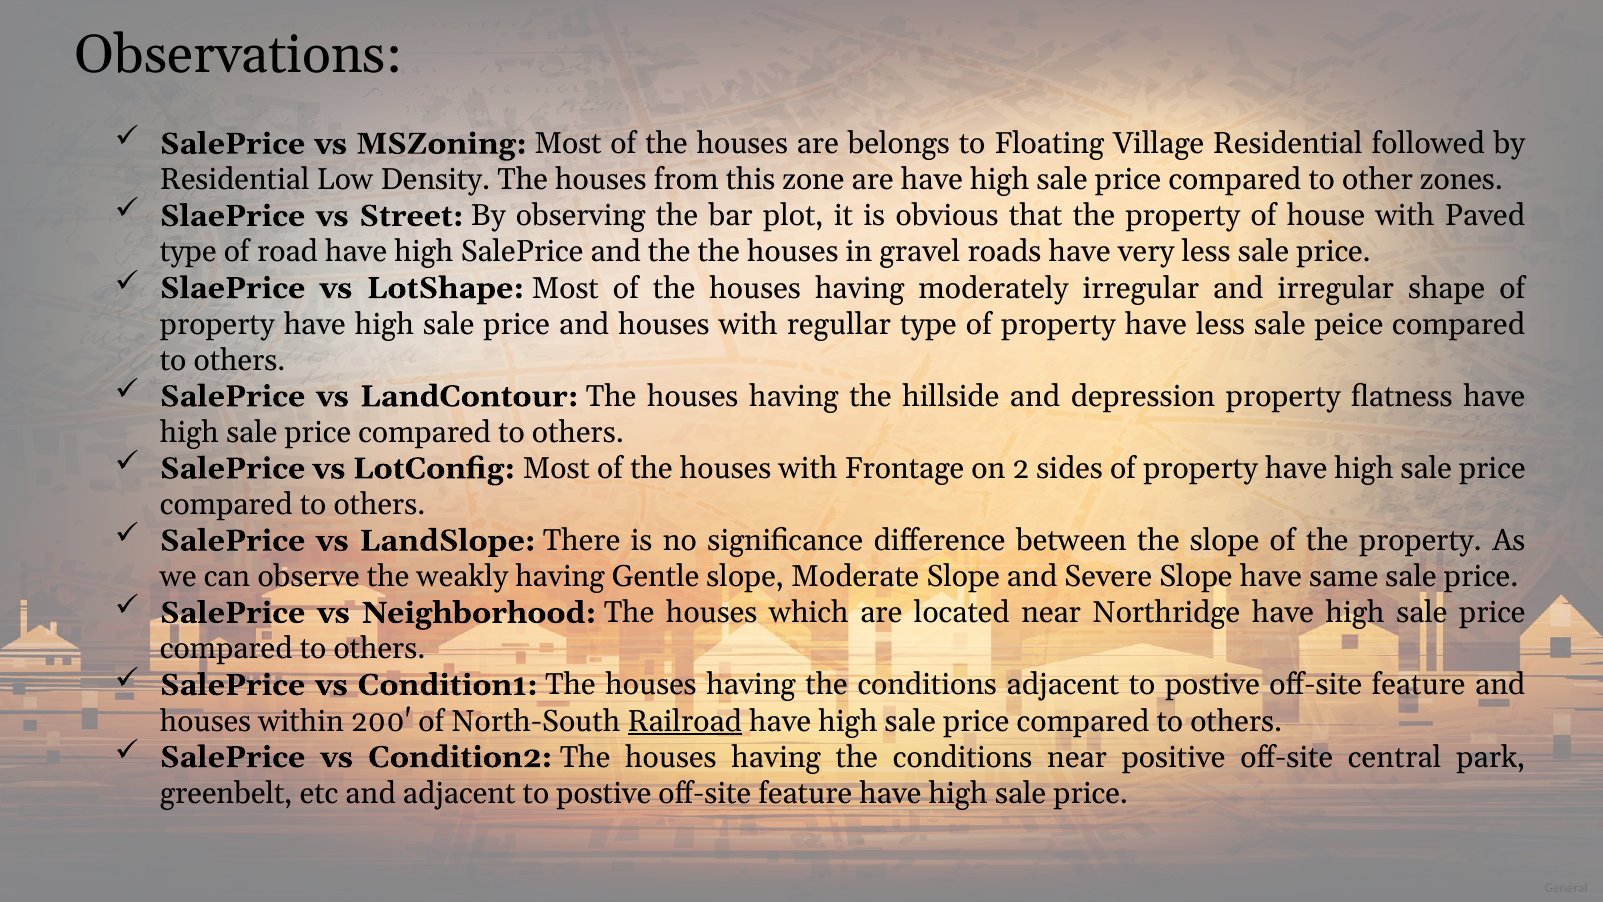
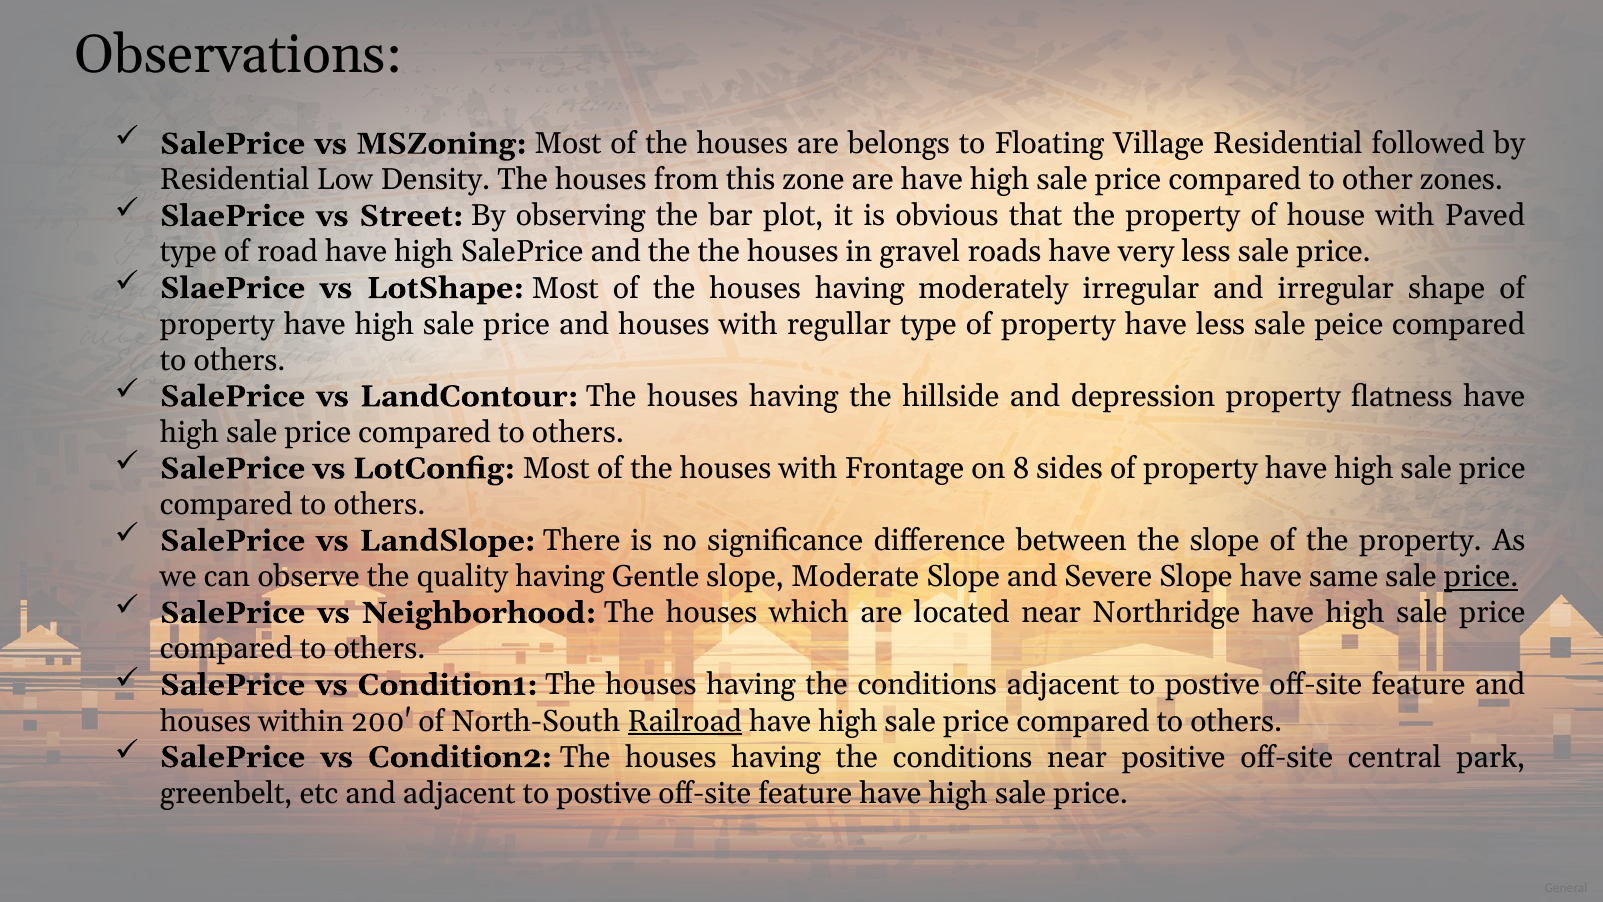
2: 2 -> 8
weakly: weakly -> quality
price at (1481, 577) underline: none -> present
